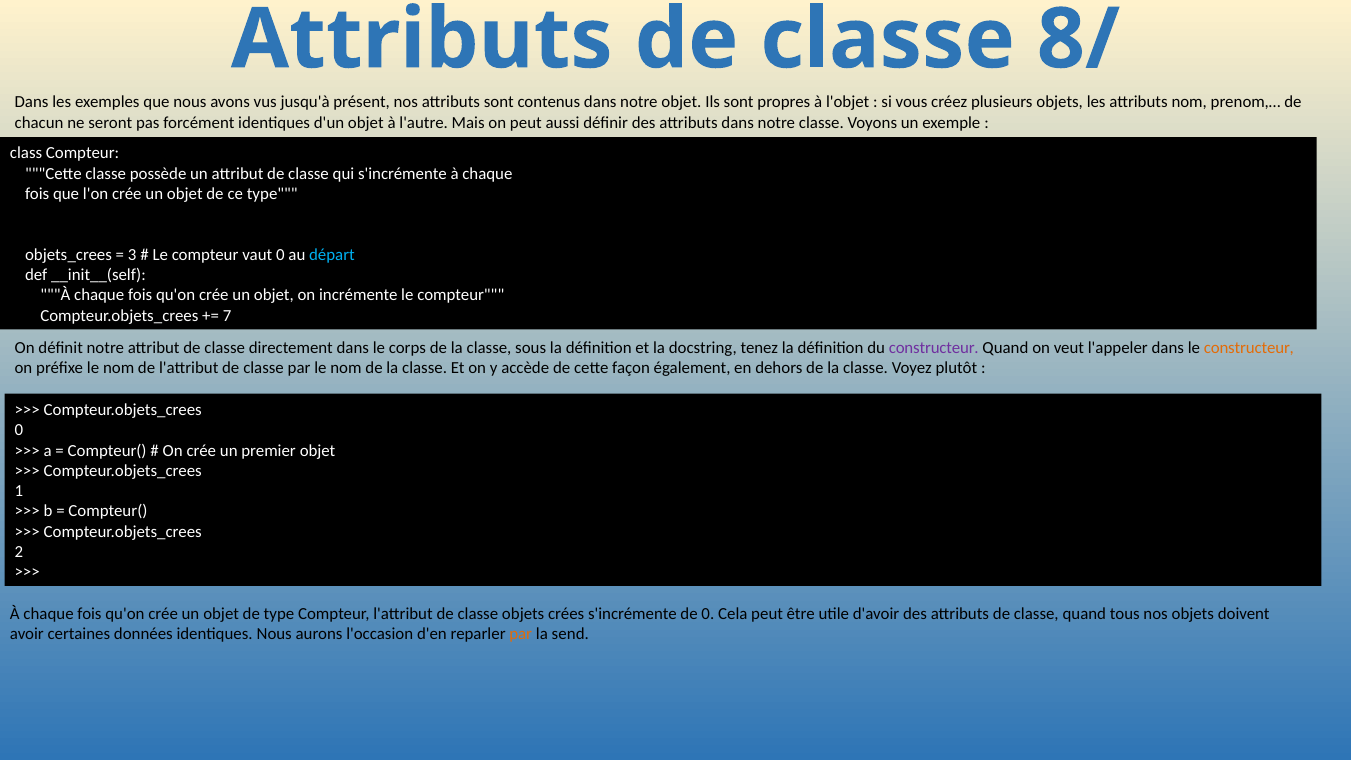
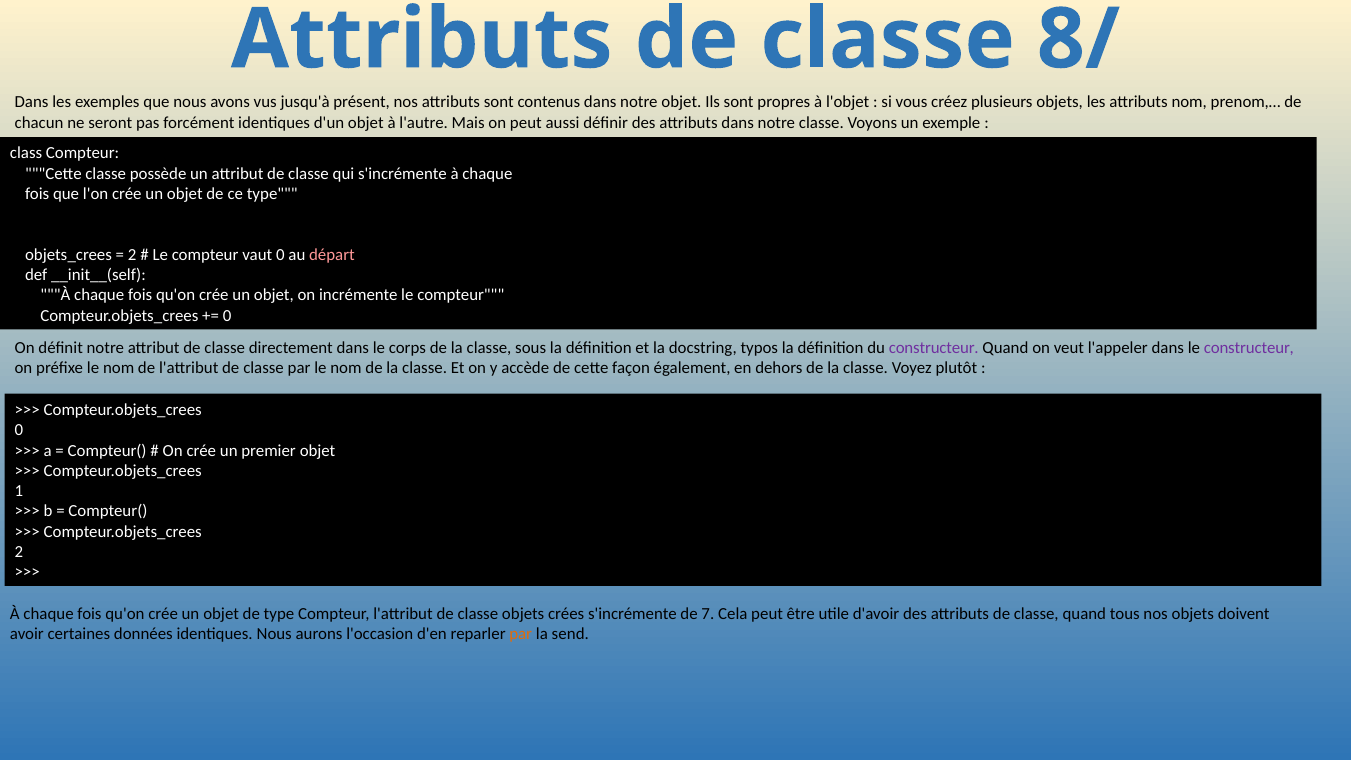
3 at (132, 255): 3 -> 2
départ colour: light blue -> pink
7 at (227, 315): 7 -> 0
tenez: tenez -> typos
constructeur at (1249, 348) colour: orange -> purple
de 0: 0 -> 7
